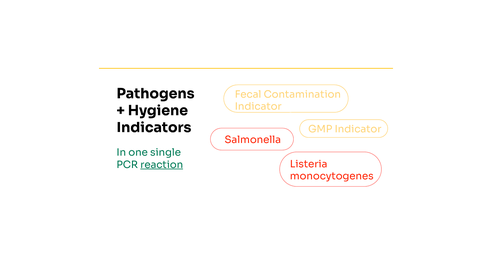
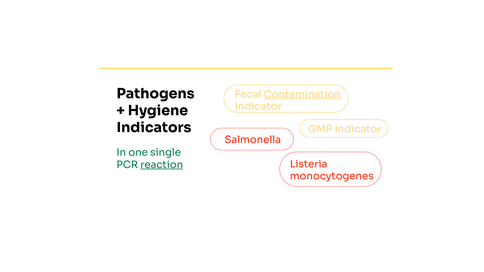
Contamination underline: none -> present
